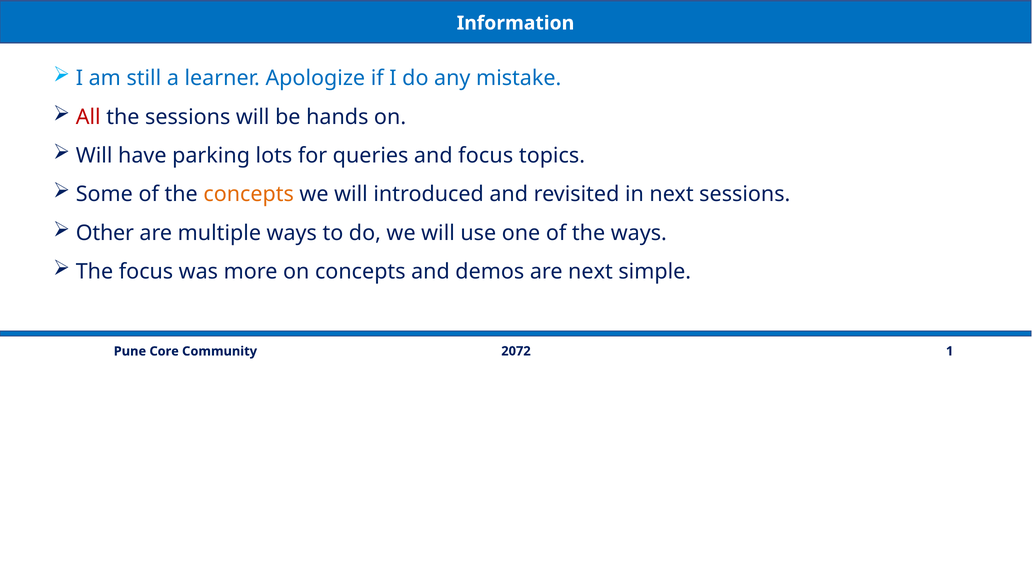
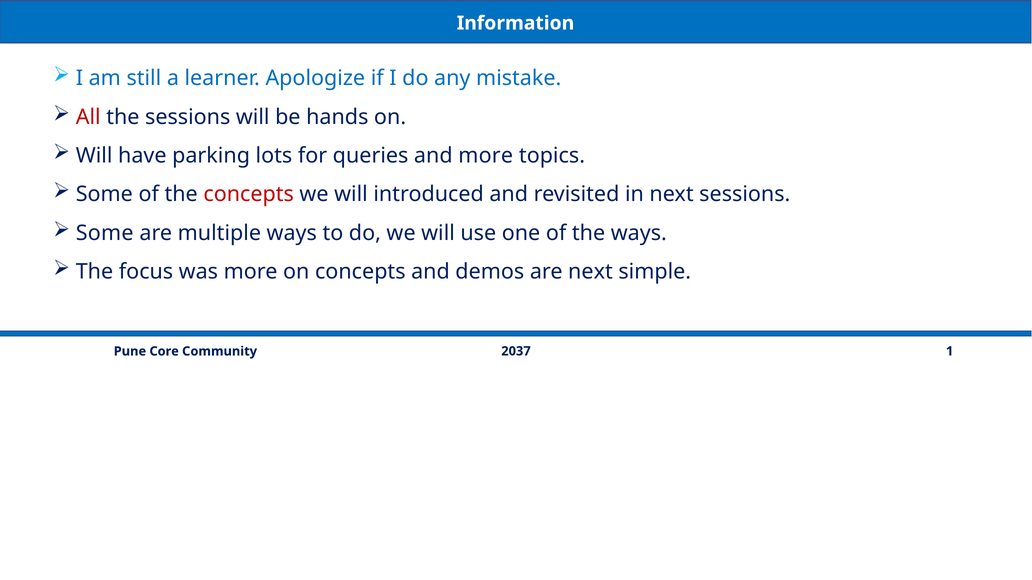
and focus: focus -> more
concepts at (249, 194) colour: orange -> red
Other at (105, 233): Other -> Some
2072: 2072 -> 2037
